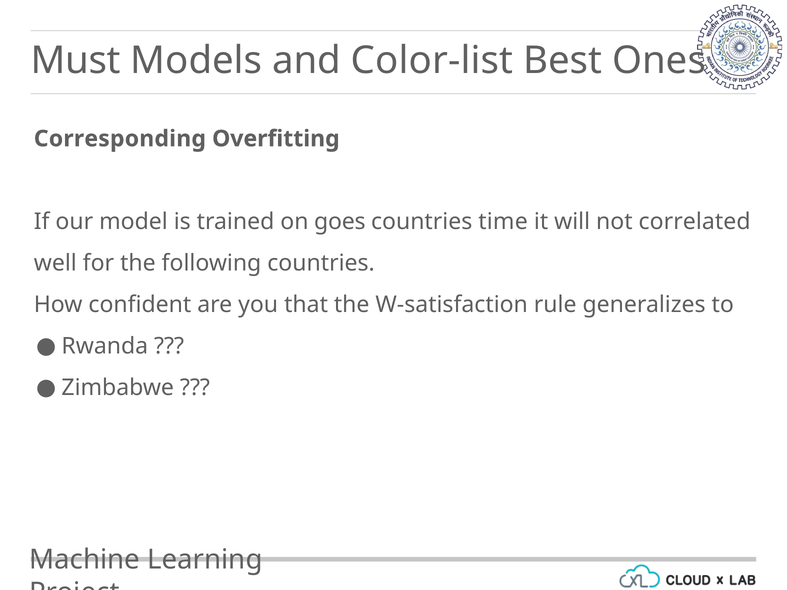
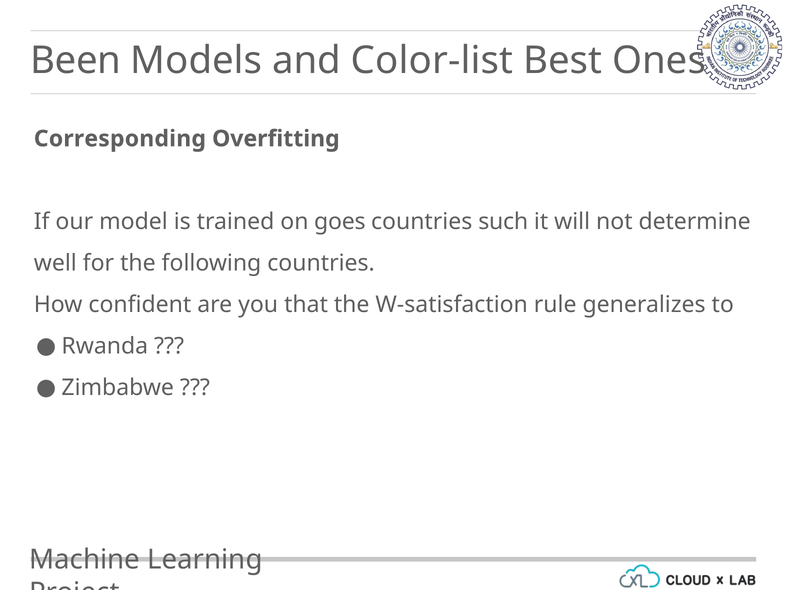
Must: Must -> Been
time: time -> such
correlated: correlated -> determine
